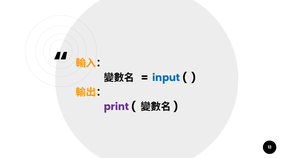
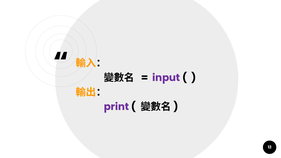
input colour: blue -> purple
